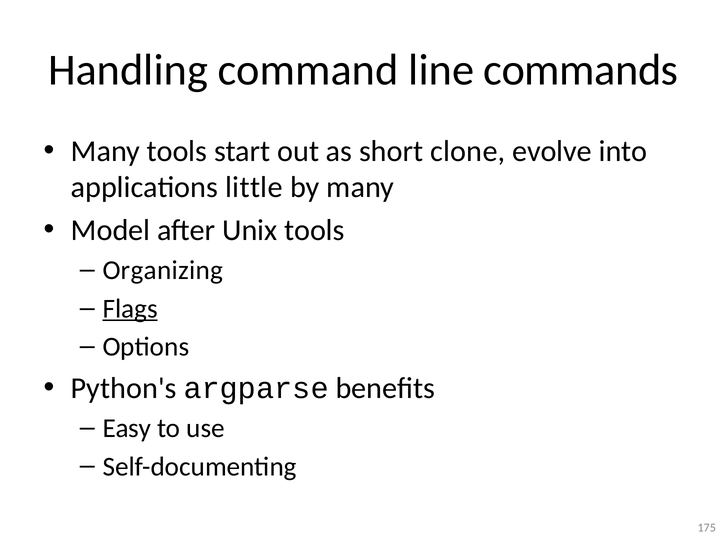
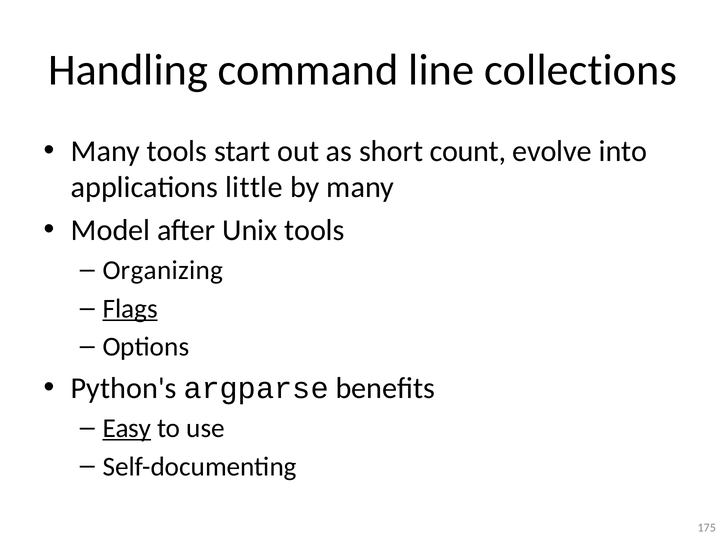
commands: commands -> collections
clone: clone -> count
Easy underline: none -> present
